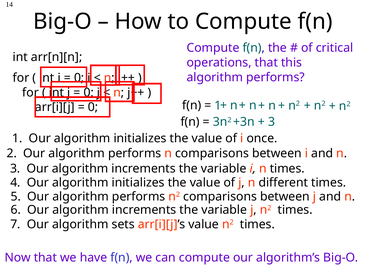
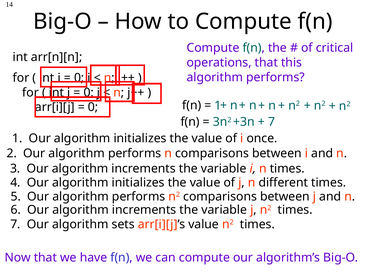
3 at (271, 122): 3 -> 7
